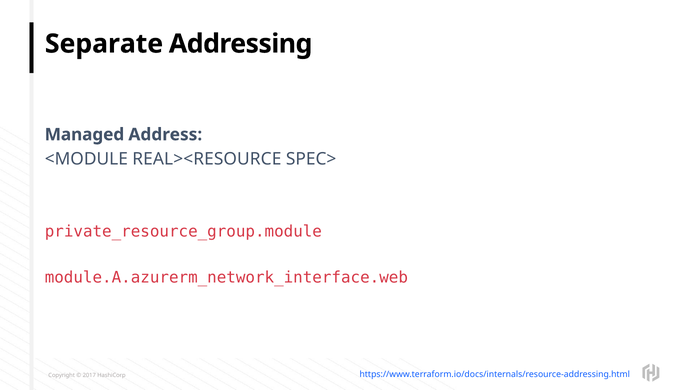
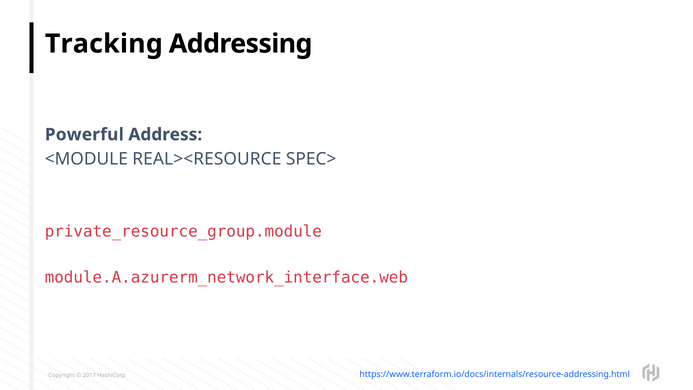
Separate: Separate -> Tracking
Managed: Managed -> Powerful
